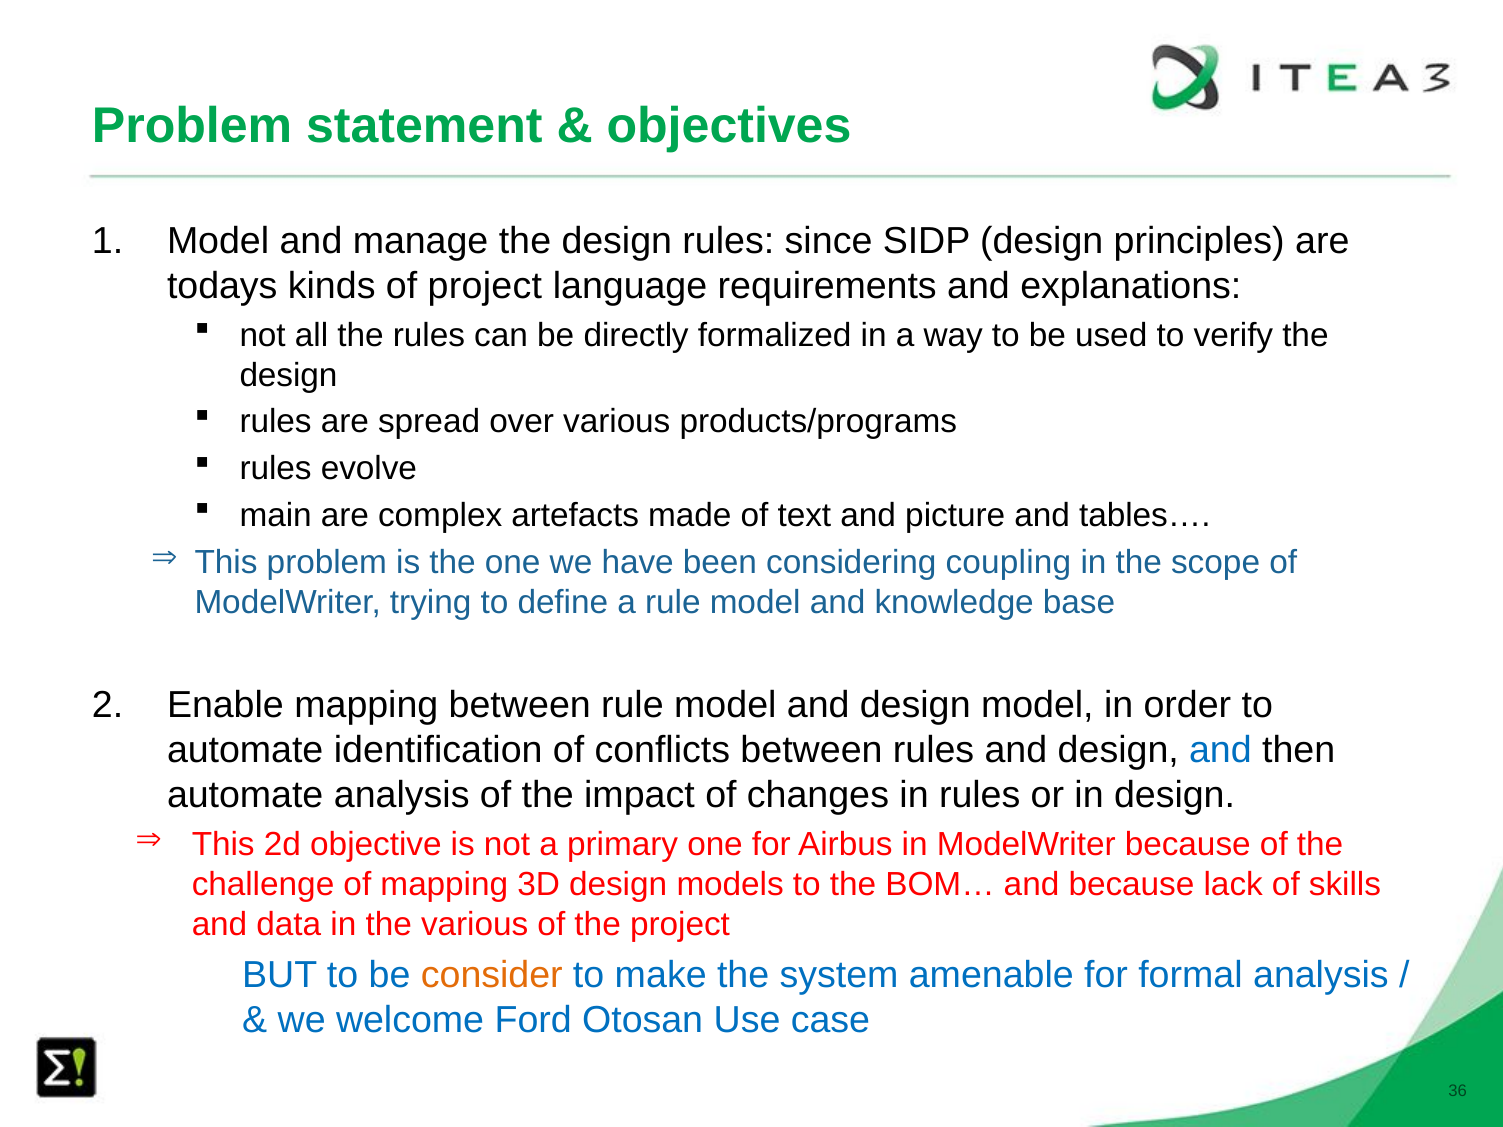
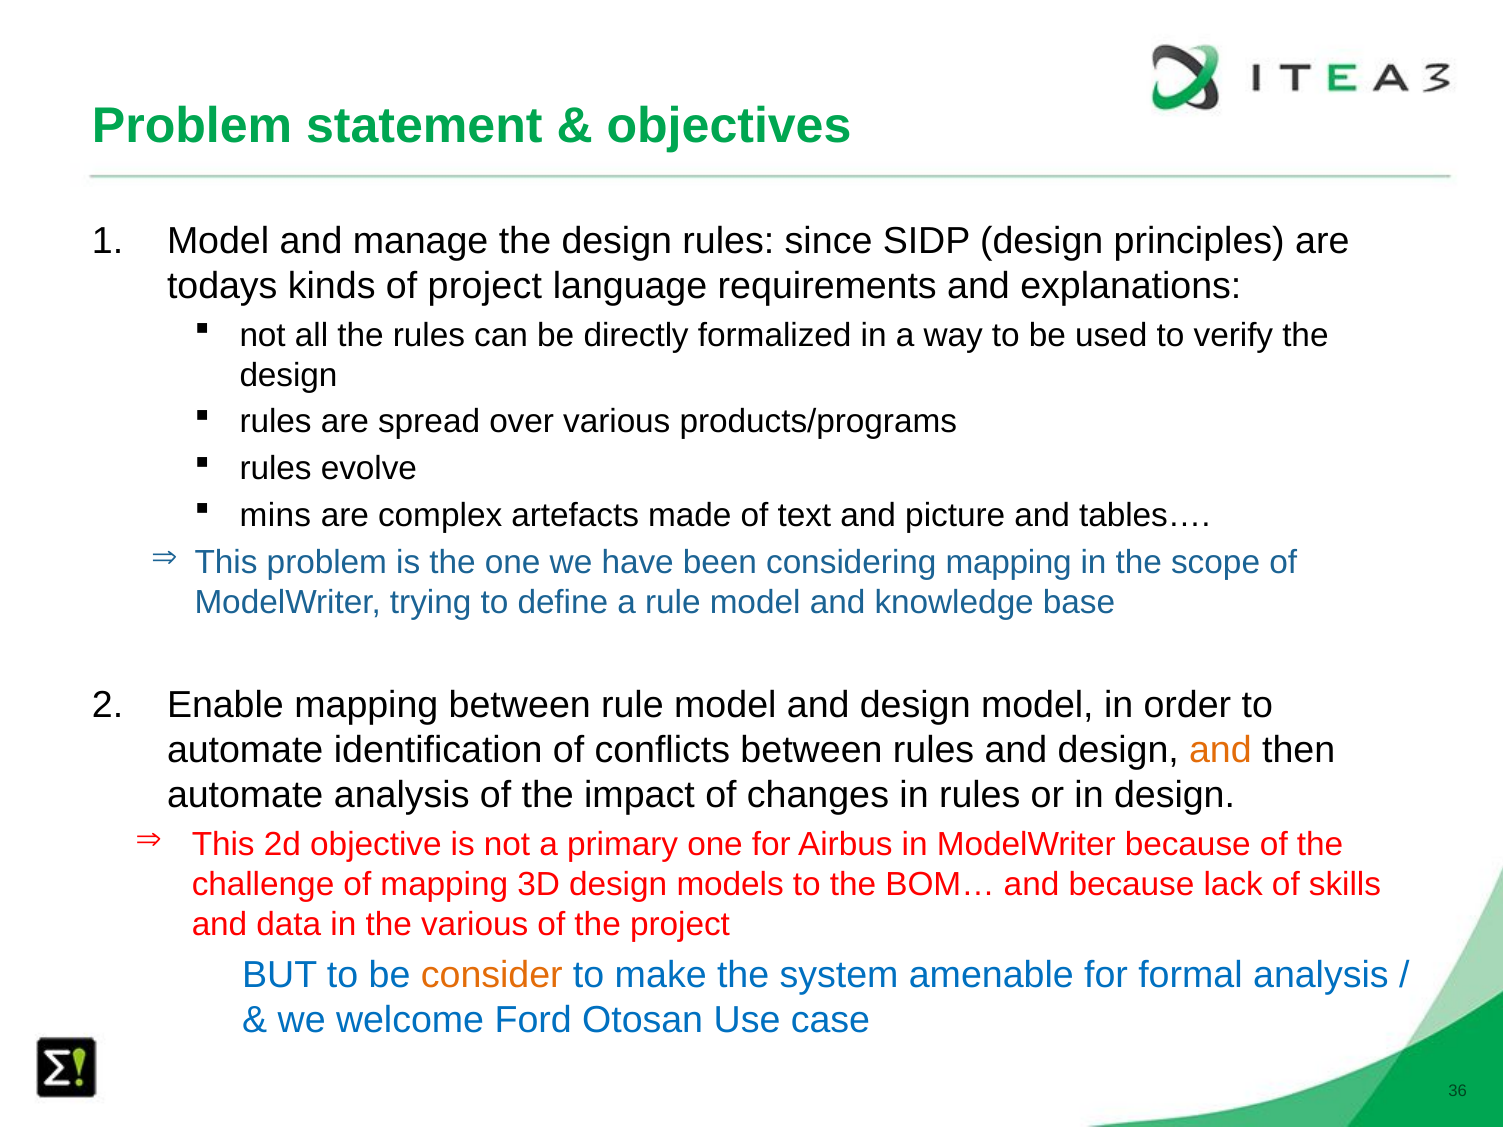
main: main -> mins
considering coupling: coupling -> mapping
and at (1220, 750) colour: blue -> orange
